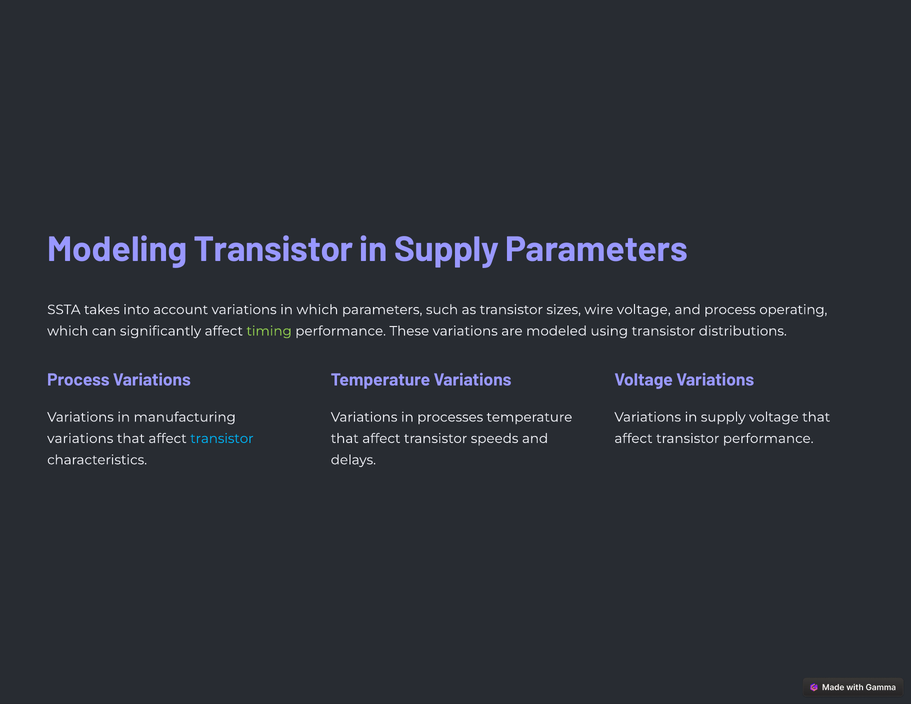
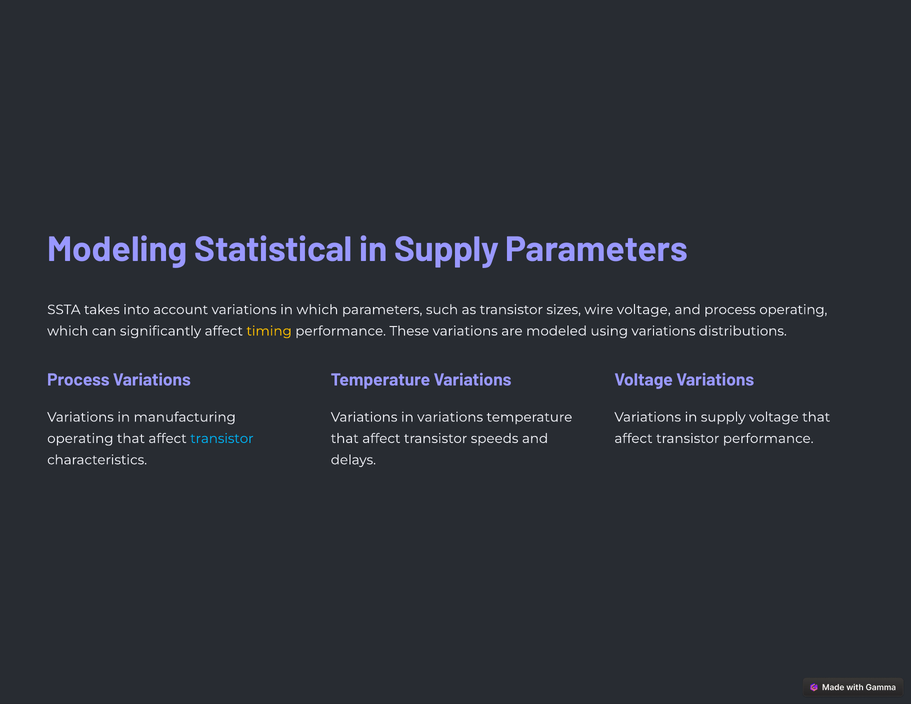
Modeling Transistor: Transistor -> Statistical
timing colour: light green -> yellow
using transistor: transistor -> variations
in processes: processes -> variations
variations at (80, 439): variations -> operating
